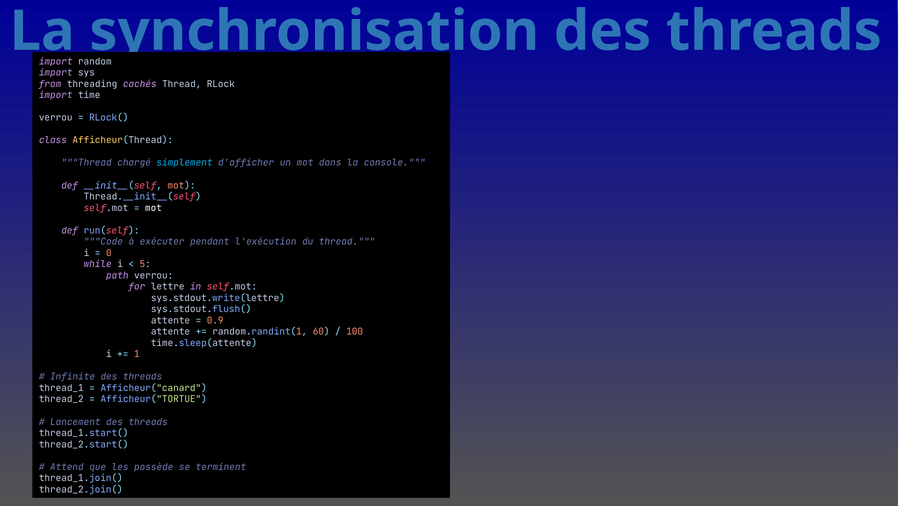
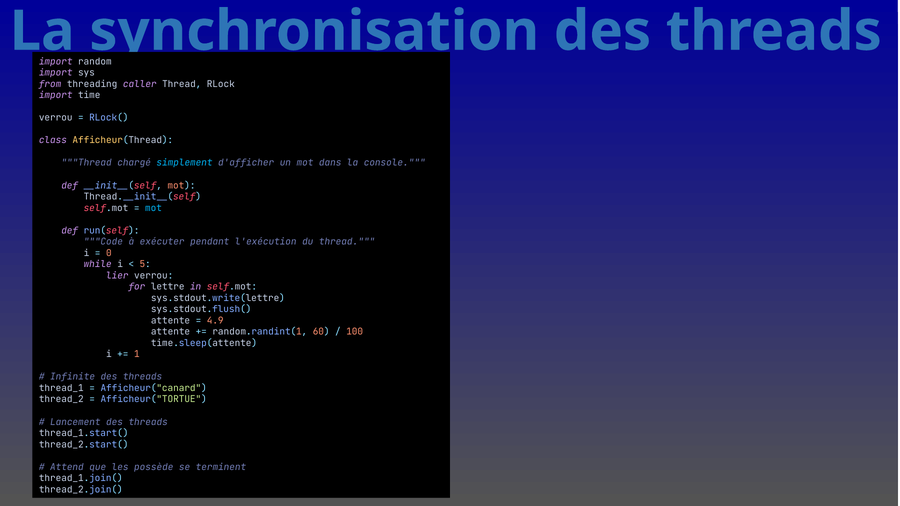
cachés: cachés -> caller
mot at (154, 208) colour: white -> light blue
path: path -> lier
0.9: 0.9 -> 4.9
